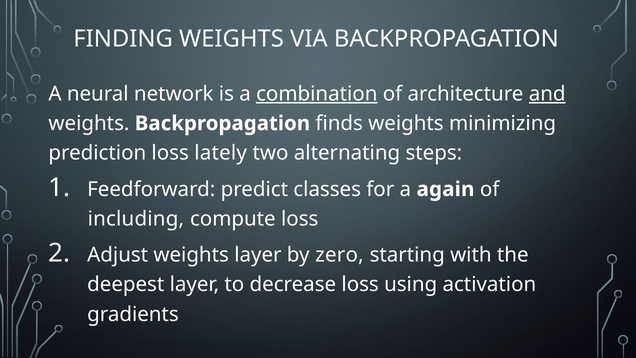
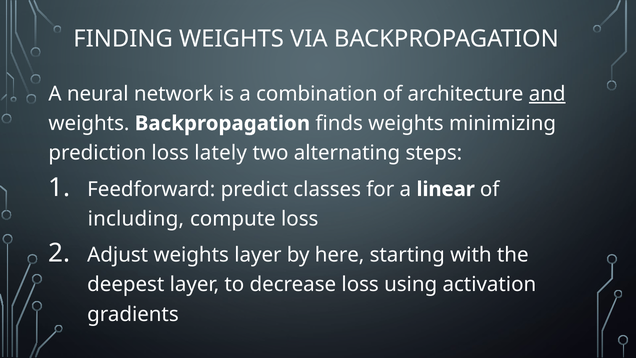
combination underline: present -> none
again: again -> linear
zero: zero -> here
